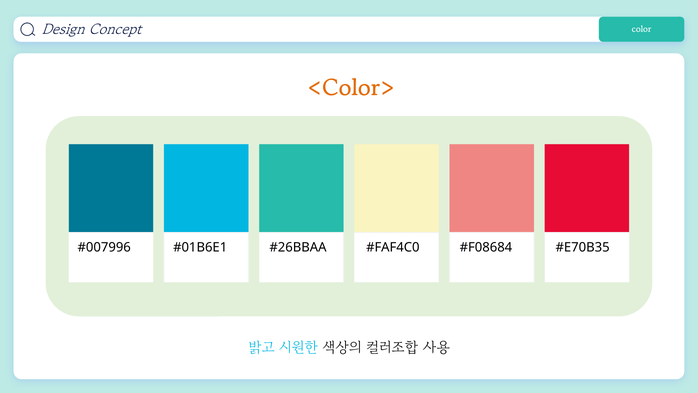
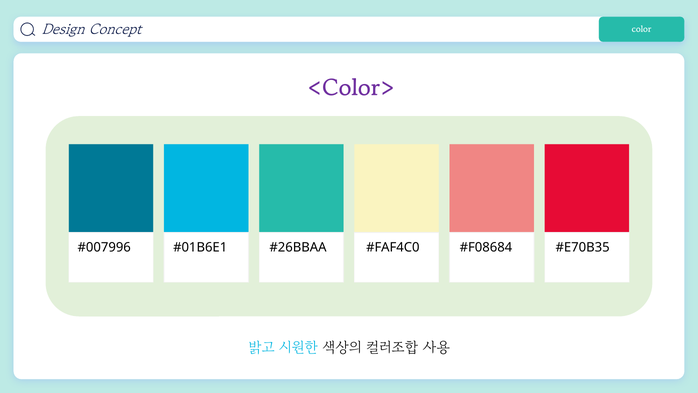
<Color> colour: orange -> purple
